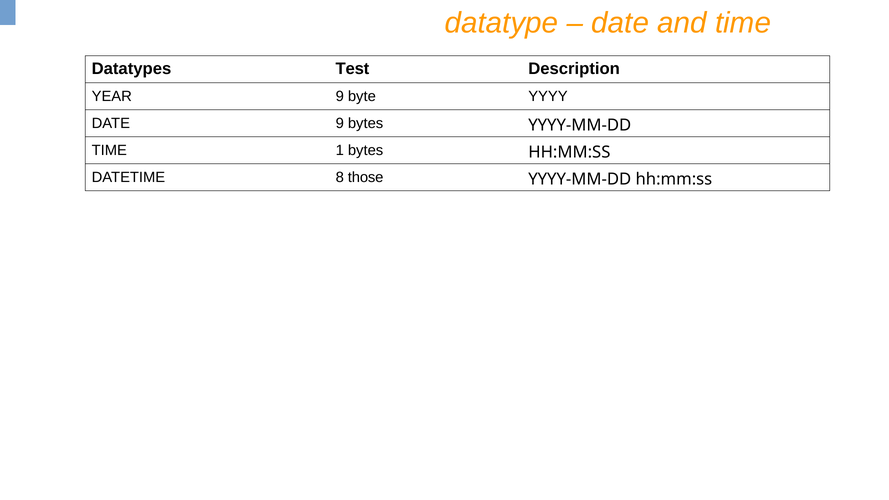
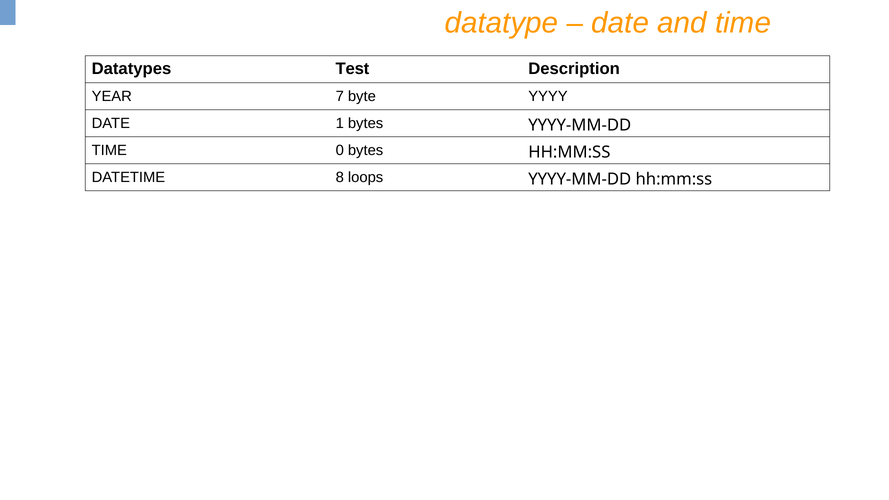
YEAR 9: 9 -> 7
DATE 9: 9 -> 1
1: 1 -> 0
those: those -> loops
